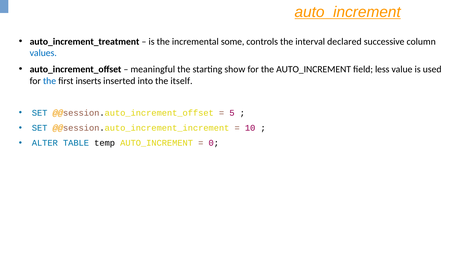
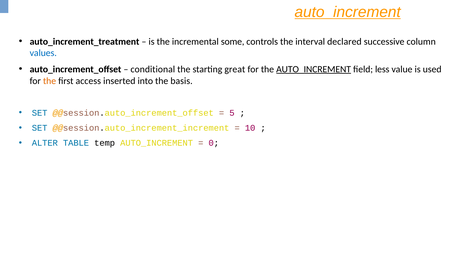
meaningful: meaningful -> conditional
show: show -> great
AUTO_INCREMENT at (314, 69) underline: none -> present
the at (50, 81) colour: blue -> orange
inserts: inserts -> access
itself: itself -> basis
